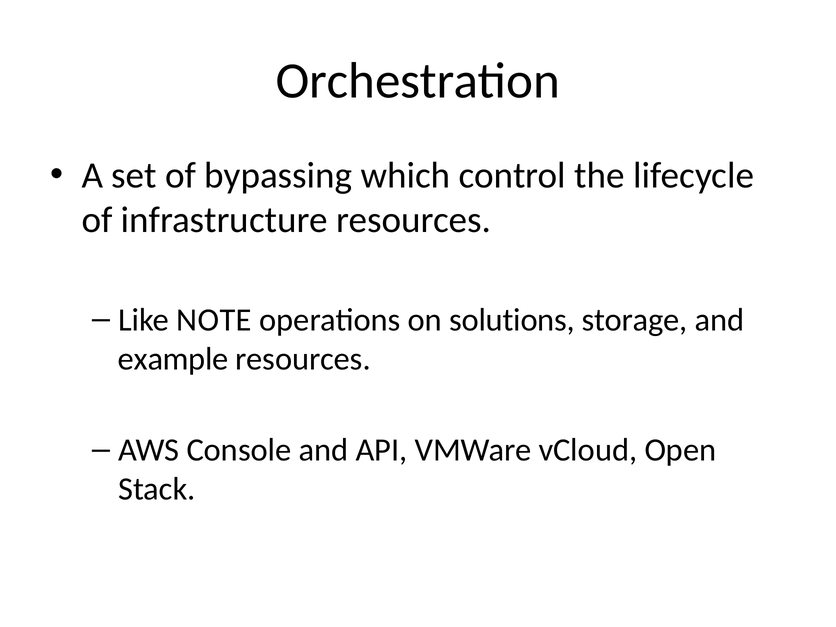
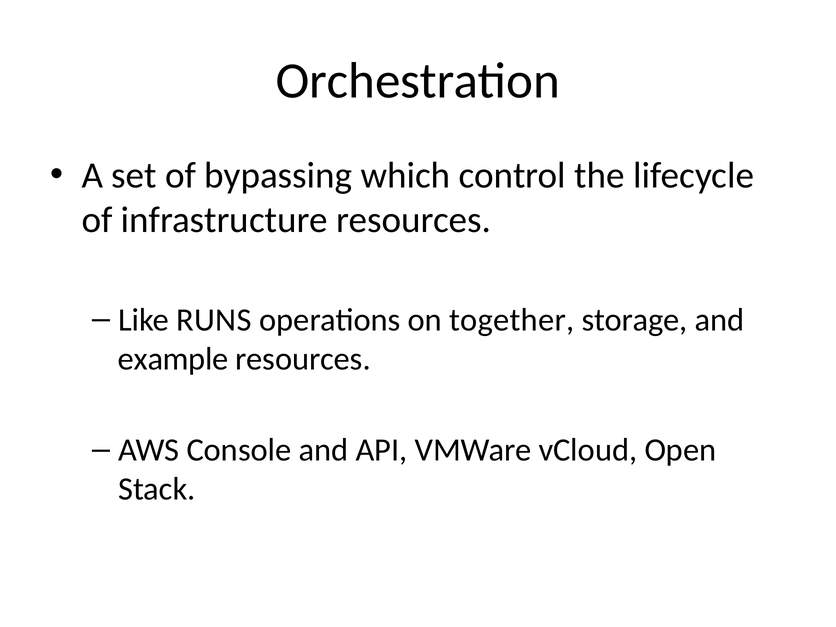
NOTE: NOTE -> RUNS
solutions: solutions -> together
